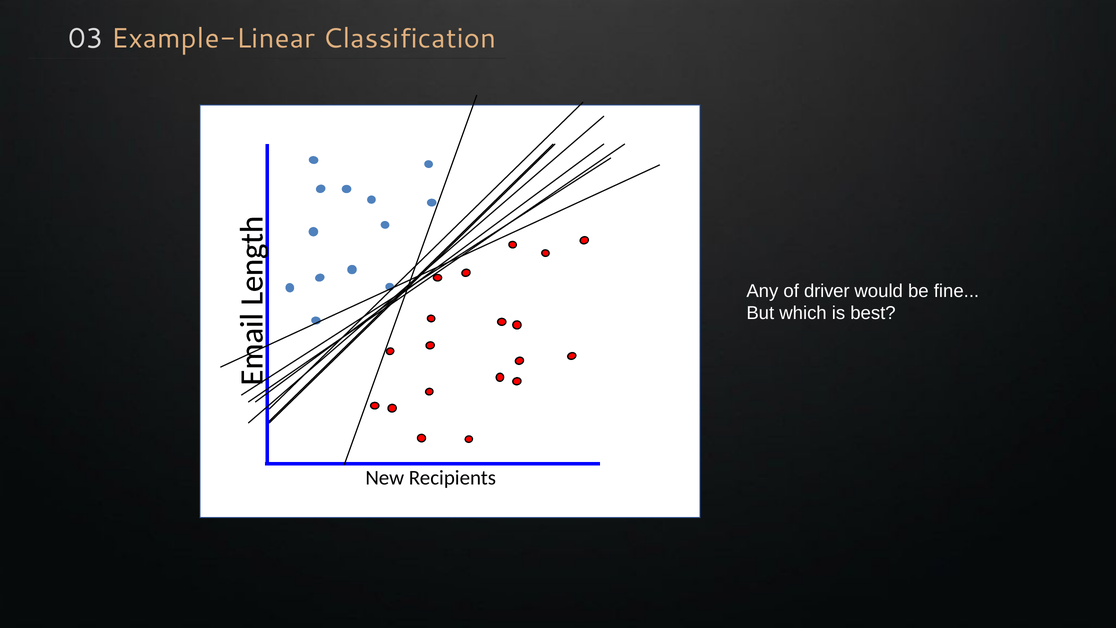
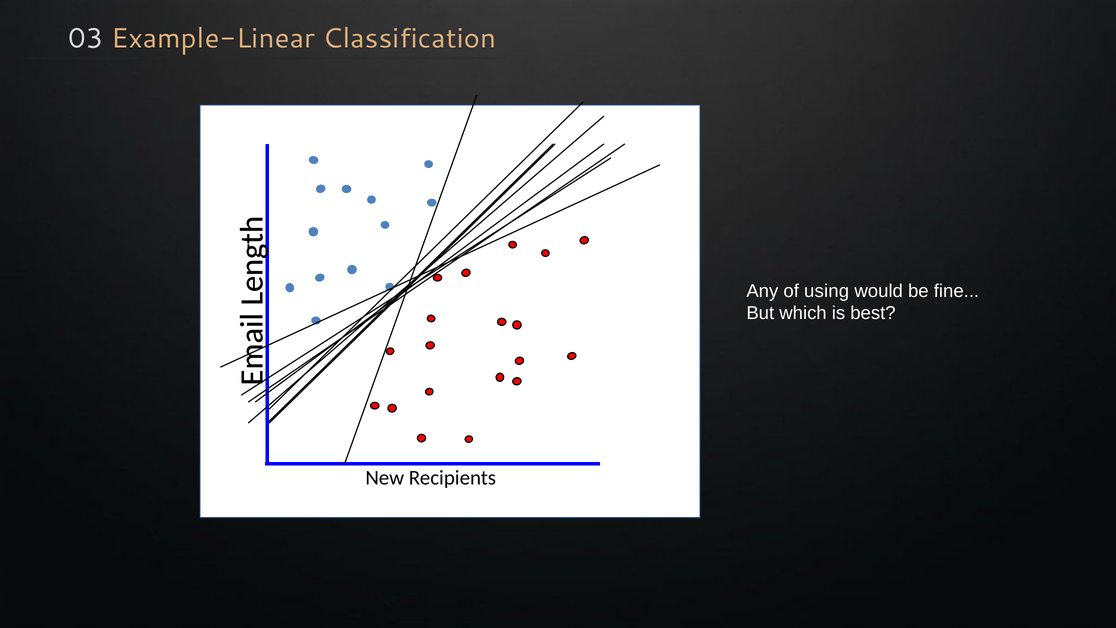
driver: driver -> using
